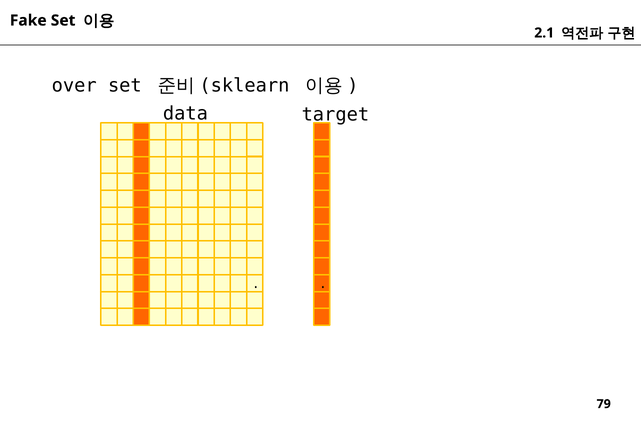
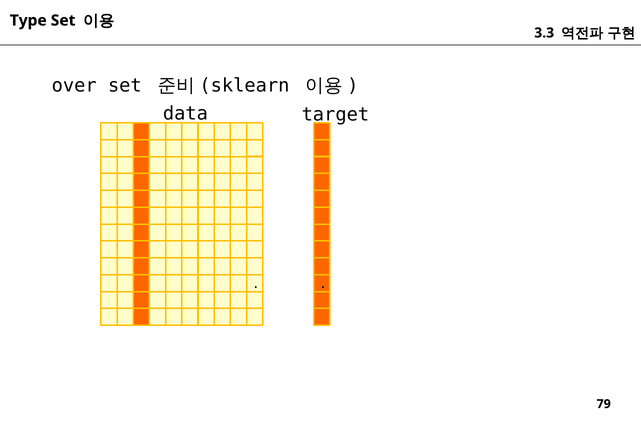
Fake: Fake -> Type
2.1: 2.1 -> 3.3
